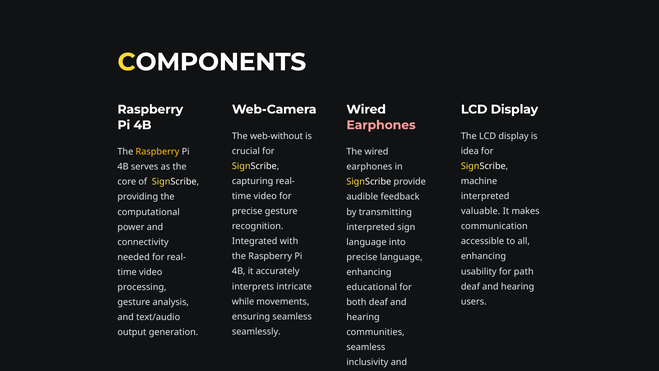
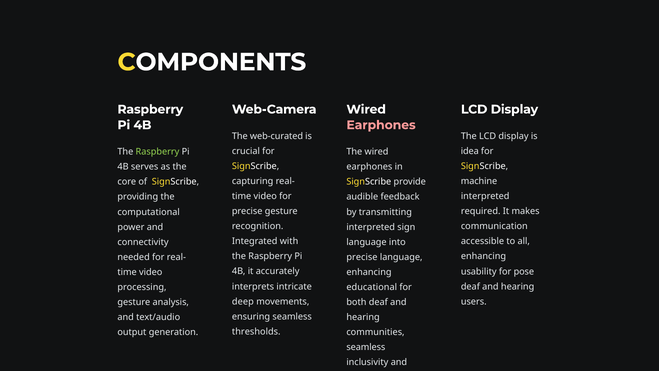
web-without: web-without -> web-curated
Raspberry at (157, 152) colour: yellow -> light green
valuable: valuable -> required
path: path -> pose
while: while -> deep
seamlessly: seamlessly -> thresholds
